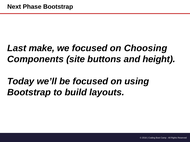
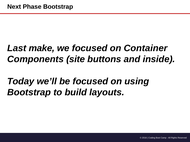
Choosing: Choosing -> Container
height: height -> inside
